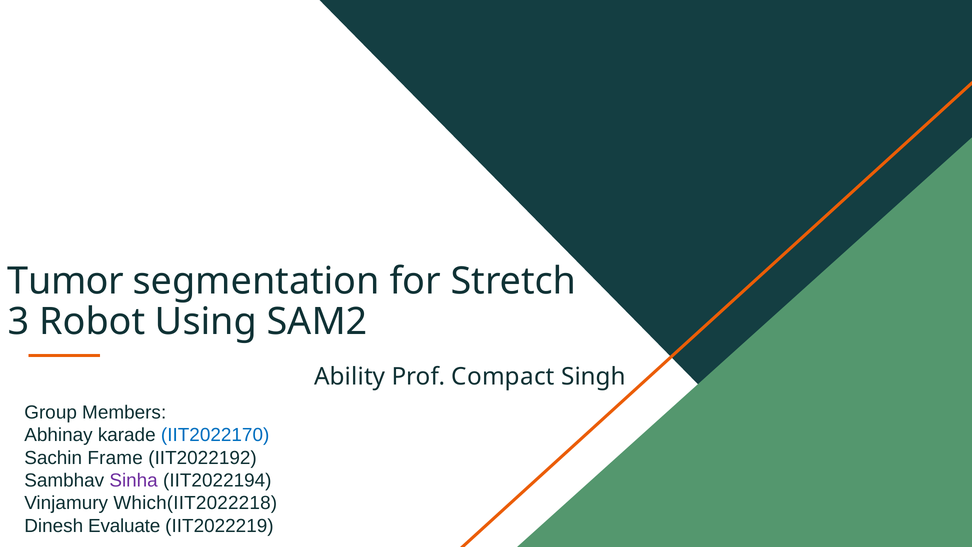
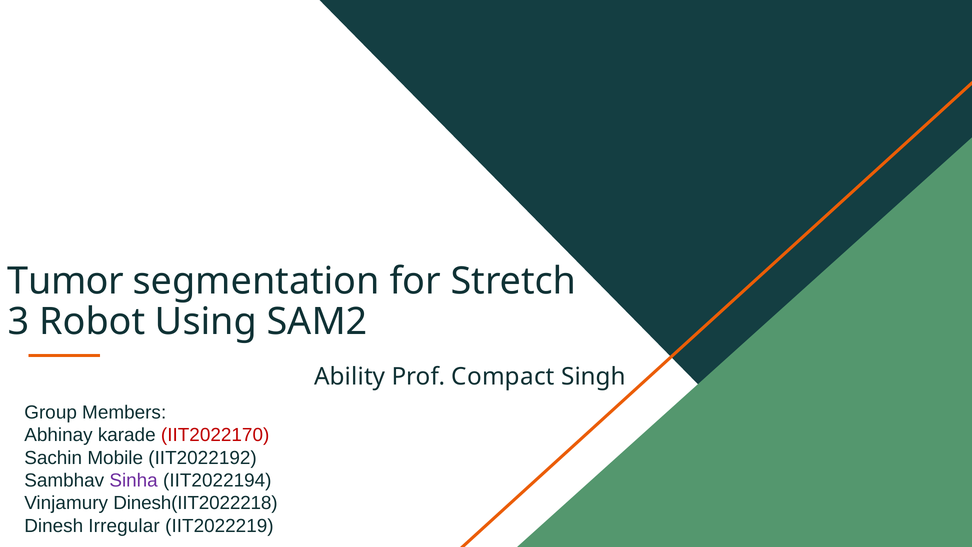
IIT2022170 colour: blue -> red
Frame: Frame -> Mobile
Which(IIT2022218: Which(IIT2022218 -> Dinesh(IIT2022218
Evaluate: Evaluate -> Irregular
